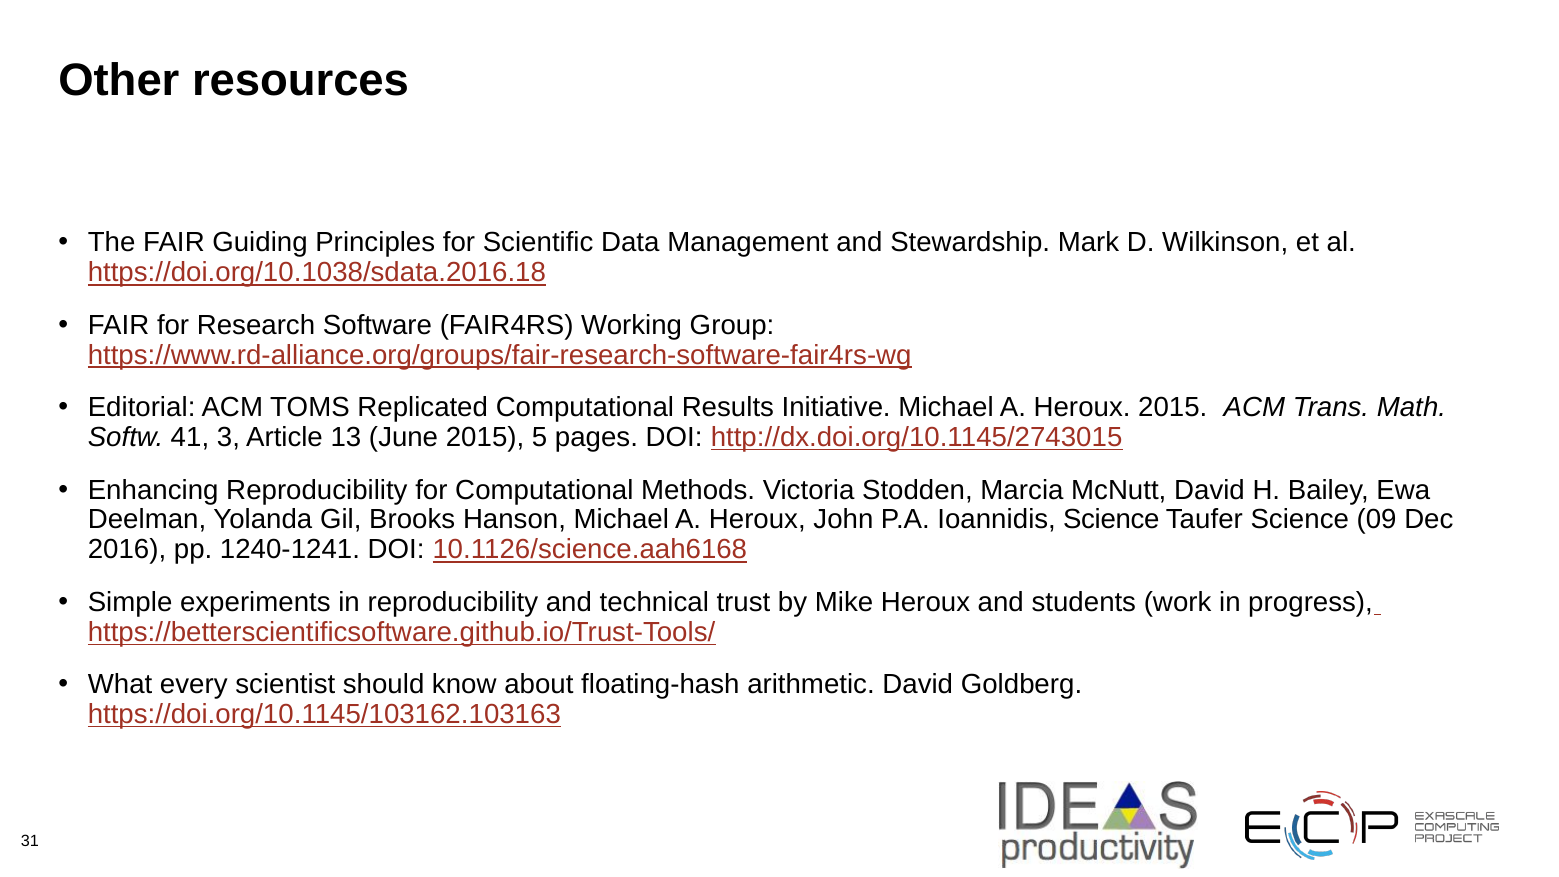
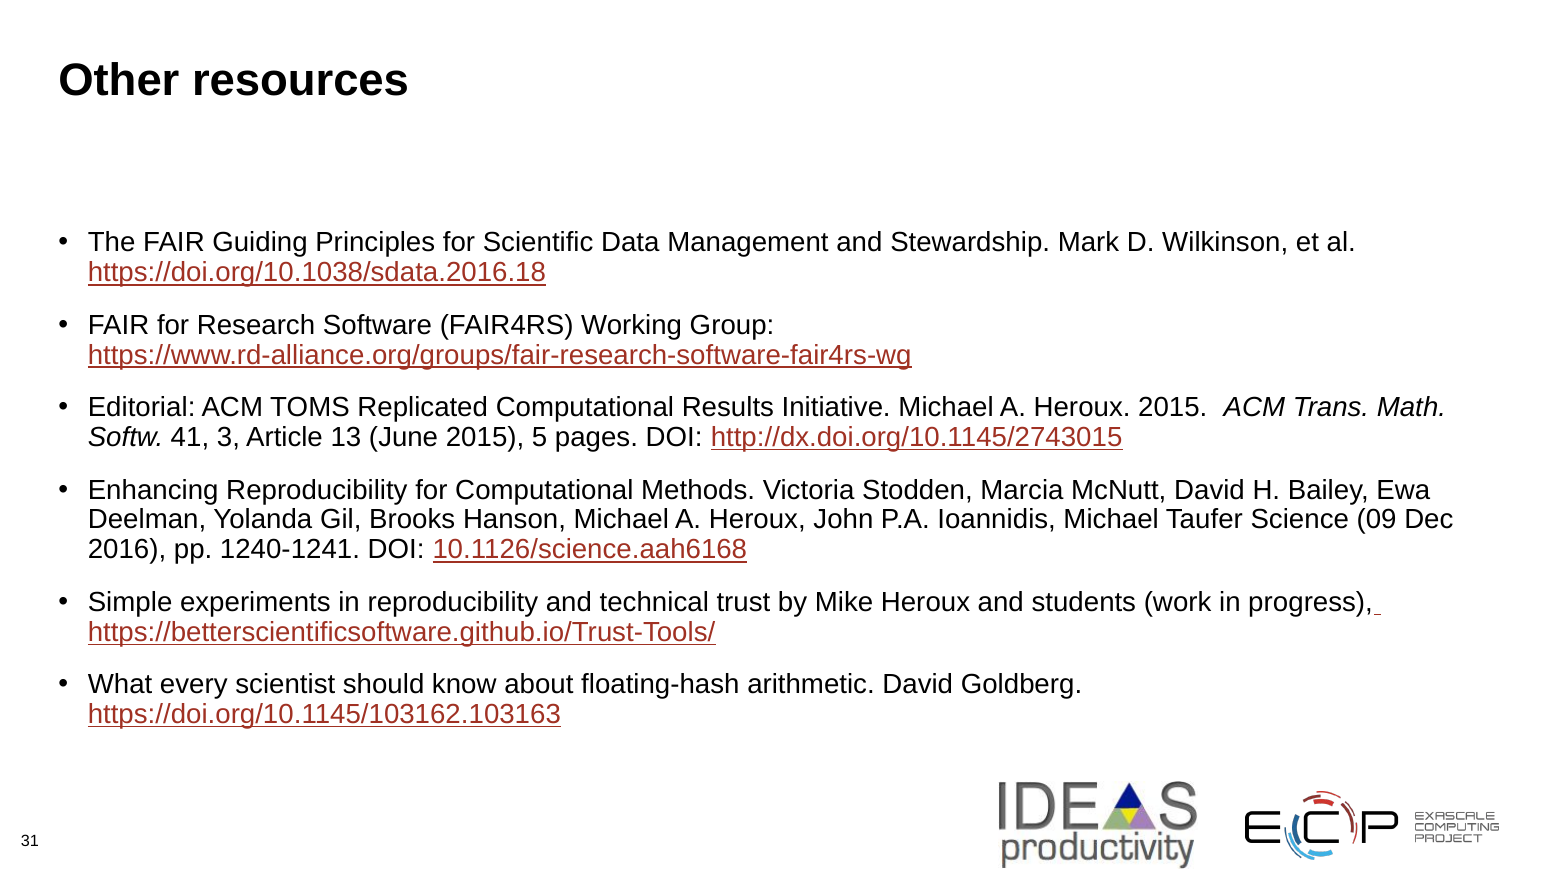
Ioannidis Science: Science -> Michael
